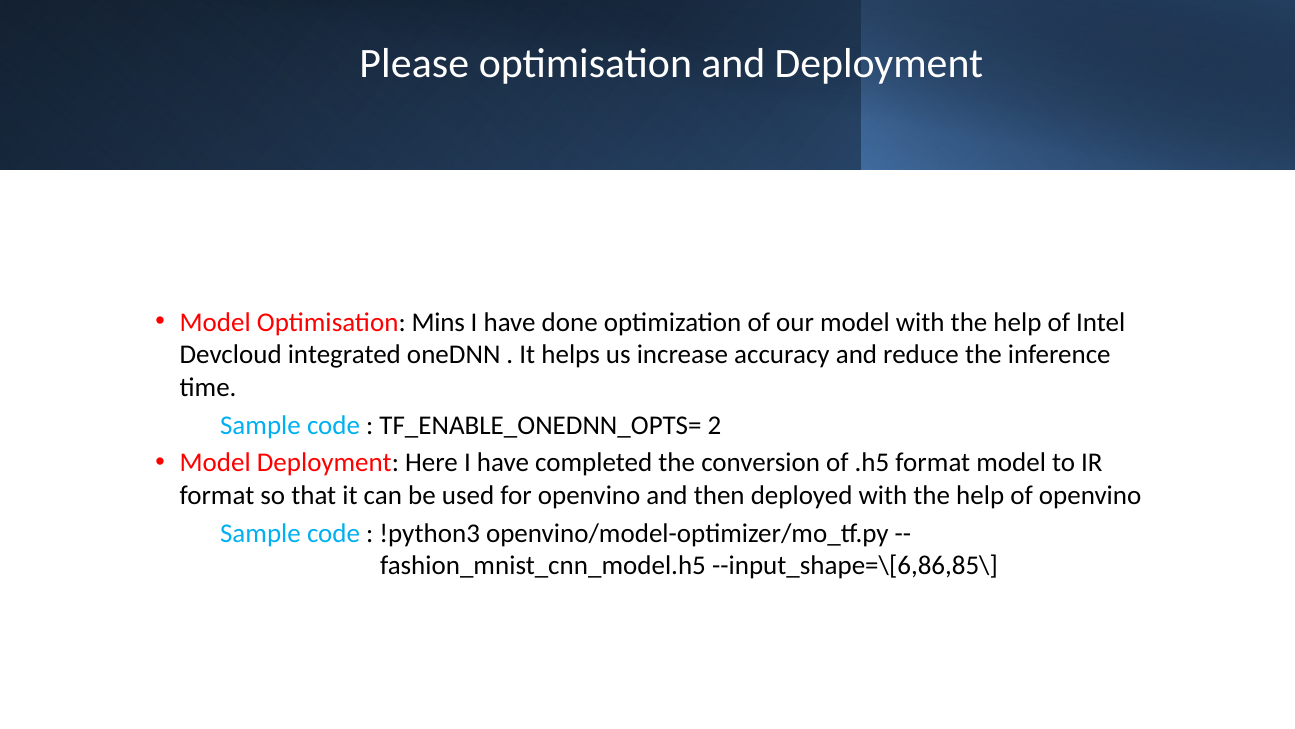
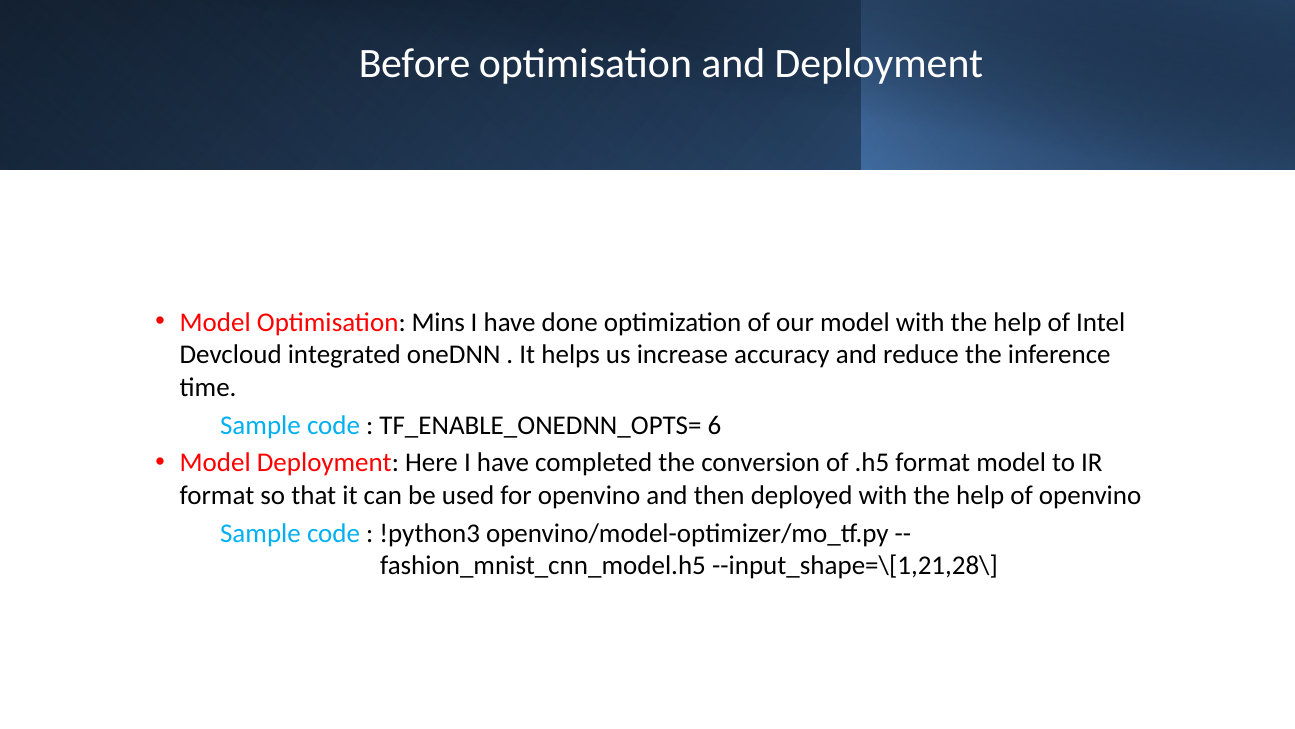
Please: Please -> Before
2: 2 -> 6
--input_shape=\[6,86,85\: --input_shape=\[6,86,85\ -> --input_shape=\[1,21,28\
